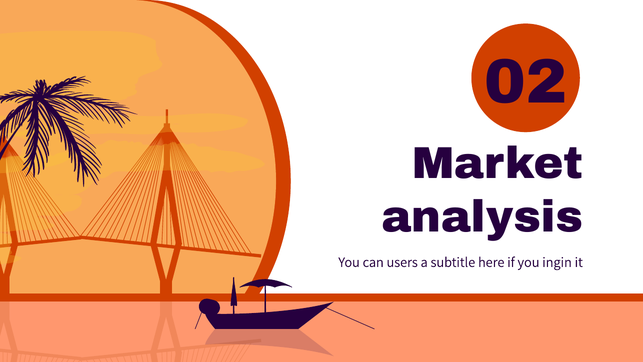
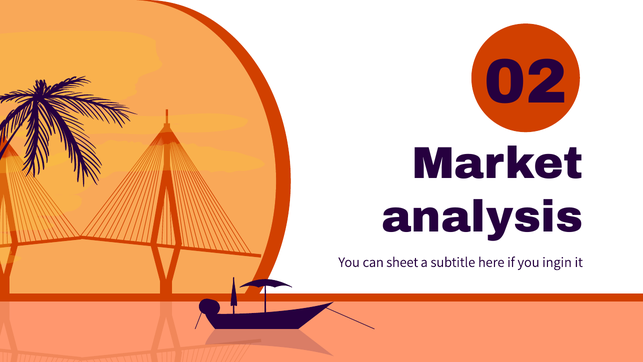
users: users -> sheet
